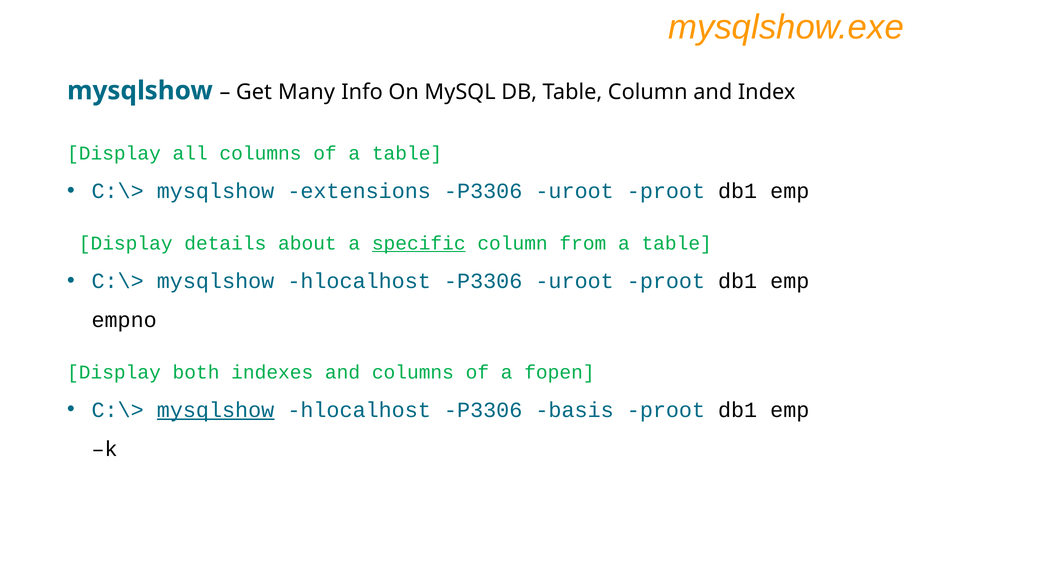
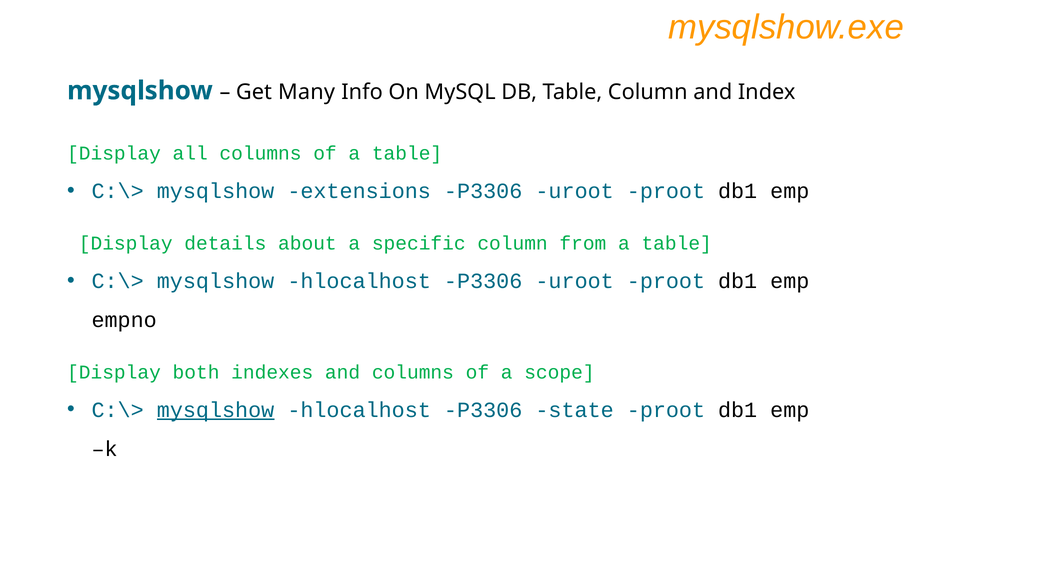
specific underline: present -> none
fopen: fopen -> scope
basis: basis -> state
